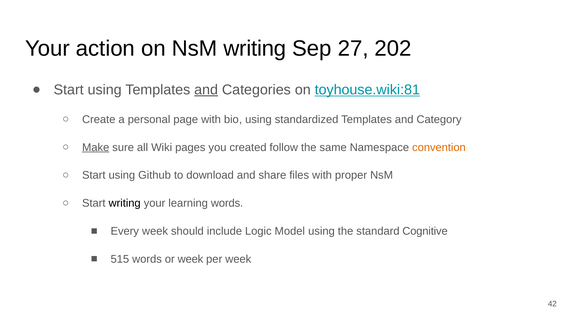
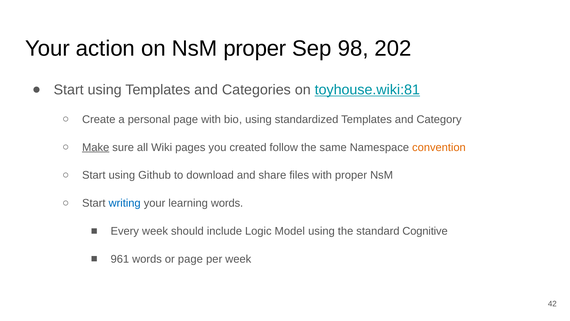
NsM writing: writing -> proper
27: 27 -> 98
and at (206, 90) underline: present -> none
writing at (125, 203) colour: black -> blue
515: 515 -> 961
or week: week -> page
